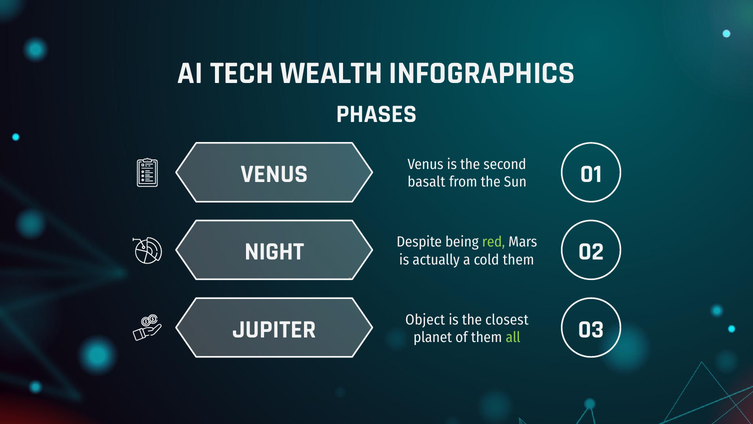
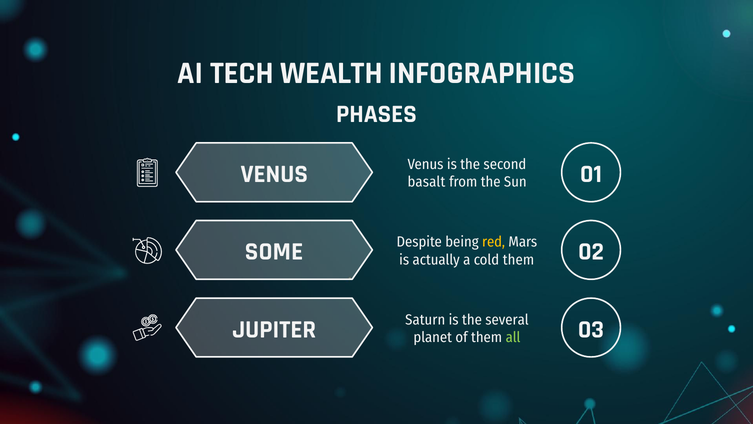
NIGHT: NIGHT -> SOME
red colour: light green -> yellow
Object: Object -> Saturn
closest: closest -> several
